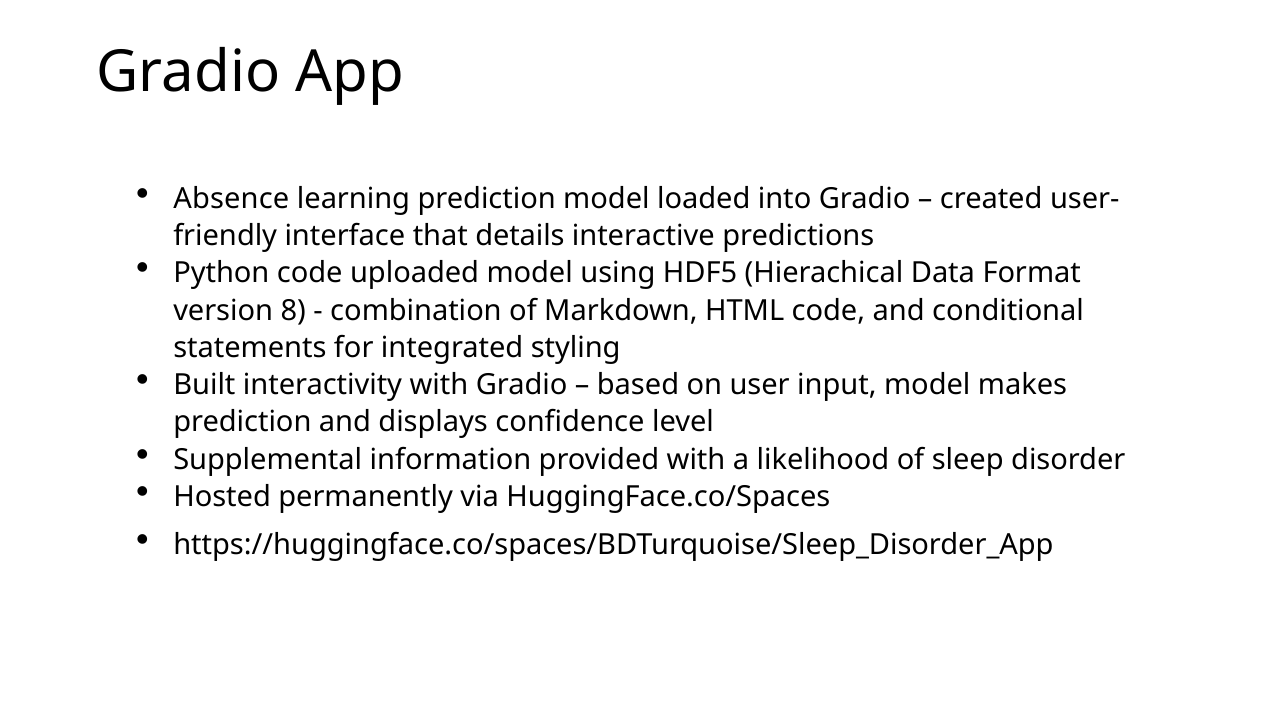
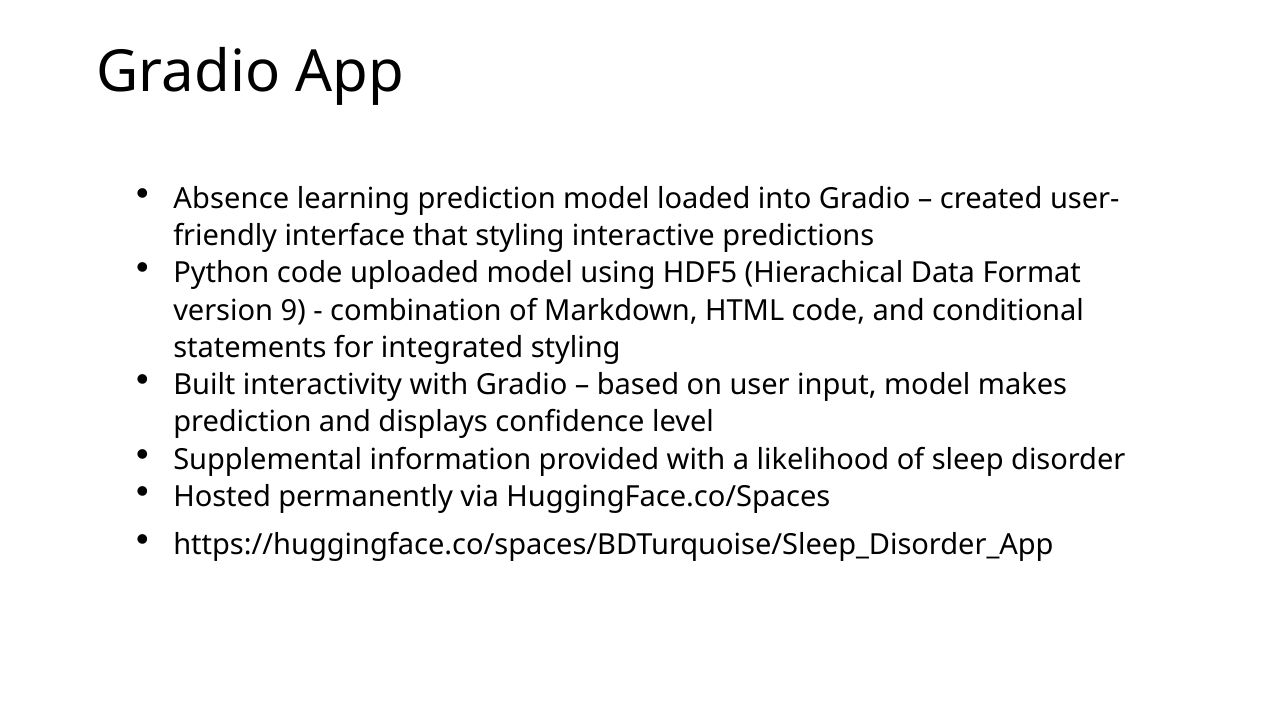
that details: details -> styling
8: 8 -> 9
